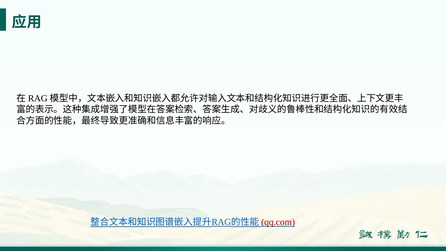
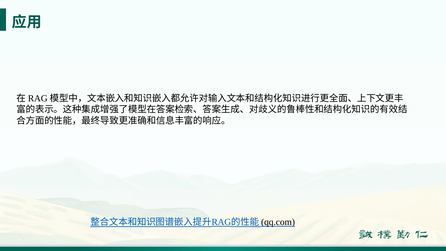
qq.com colour: red -> black
